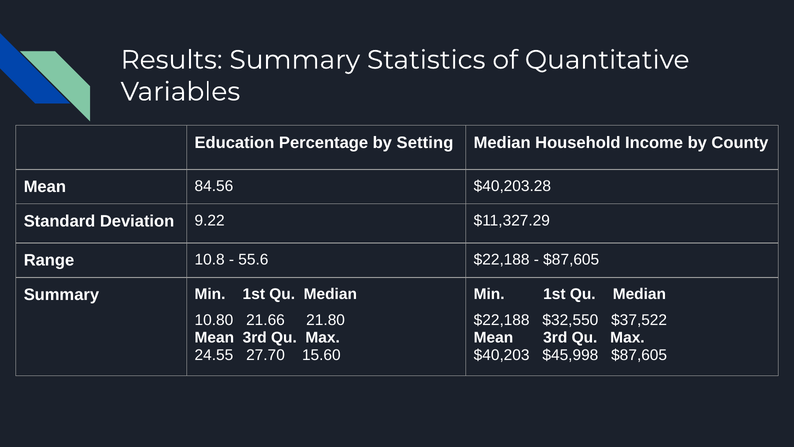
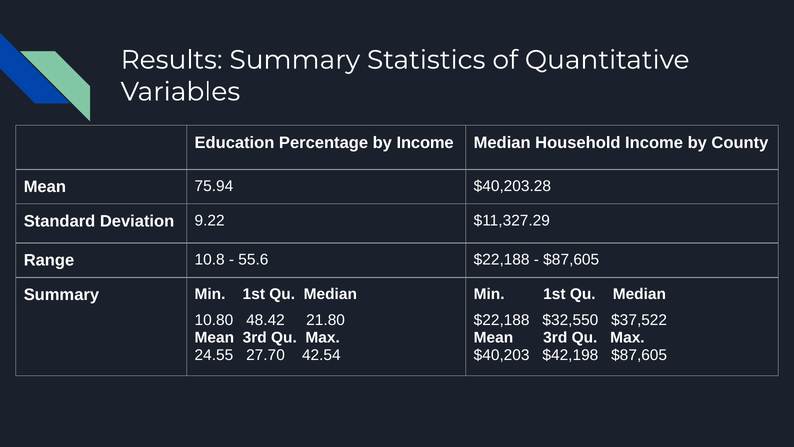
by Setting: Setting -> Income
84.56: 84.56 -> 75.94
21.66: 21.66 -> 48.42
15.60: 15.60 -> 42.54
$45,998: $45,998 -> $42,198
